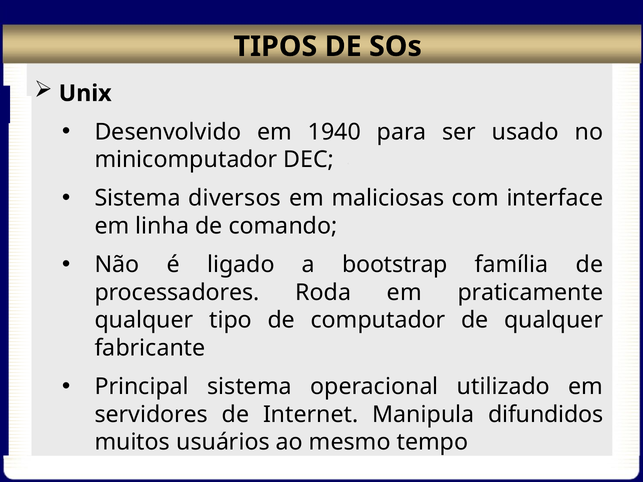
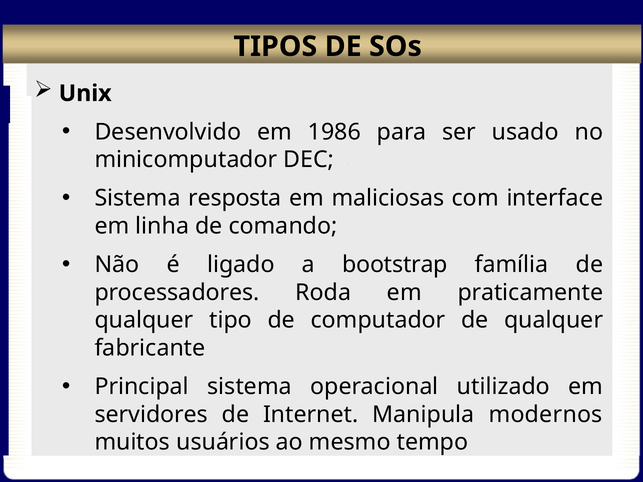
1940: 1940 -> 1986
diversos: diversos -> resposta
difundidos: difundidos -> modernos
